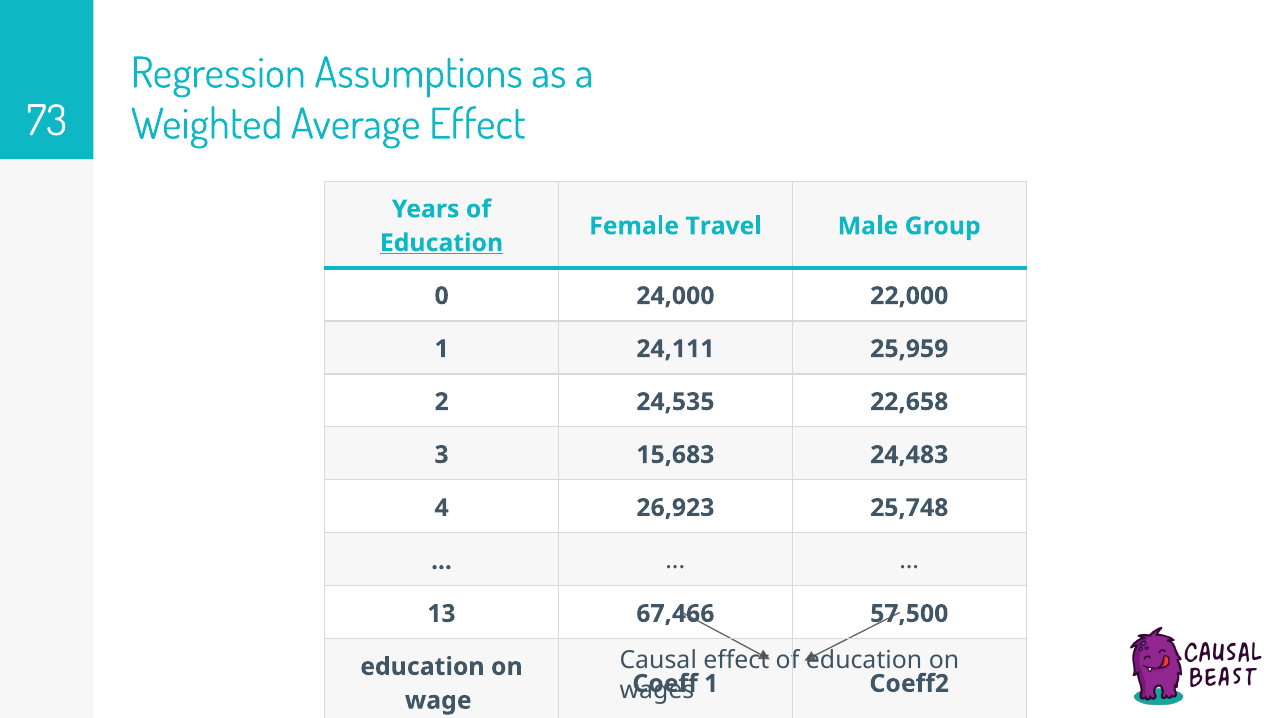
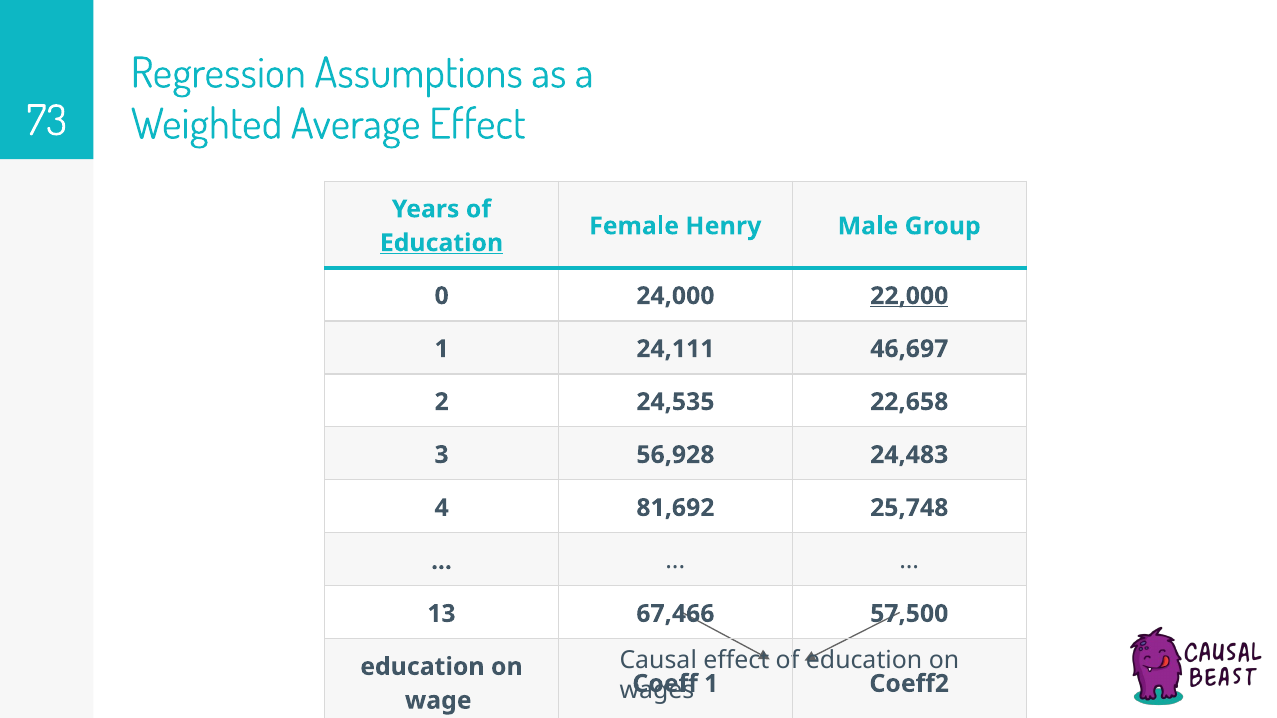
Travel: Travel -> Henry
22,000 underline: none -> present
25,959: 25,959 -> 46,697
15,683: 15,683 -> 56,928
26,923: 26,923 -> 81,692
